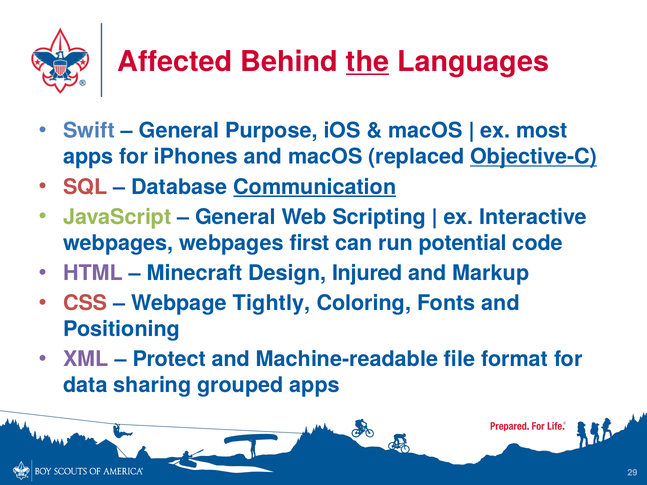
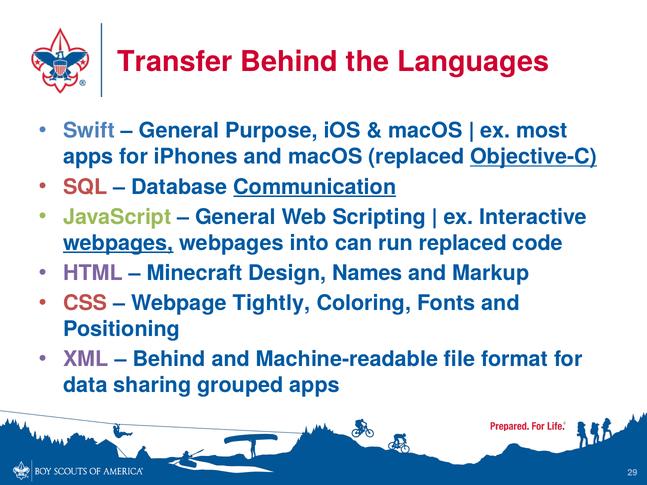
Affected: Affected -> Transfer
the underline: present -> none
webpages at (118, 243) underline: none -> present
first: first -> into
run potential: potential -> replaced
Injured: Injured -> Names
Protect at (169, 359): Protect -> Behind
